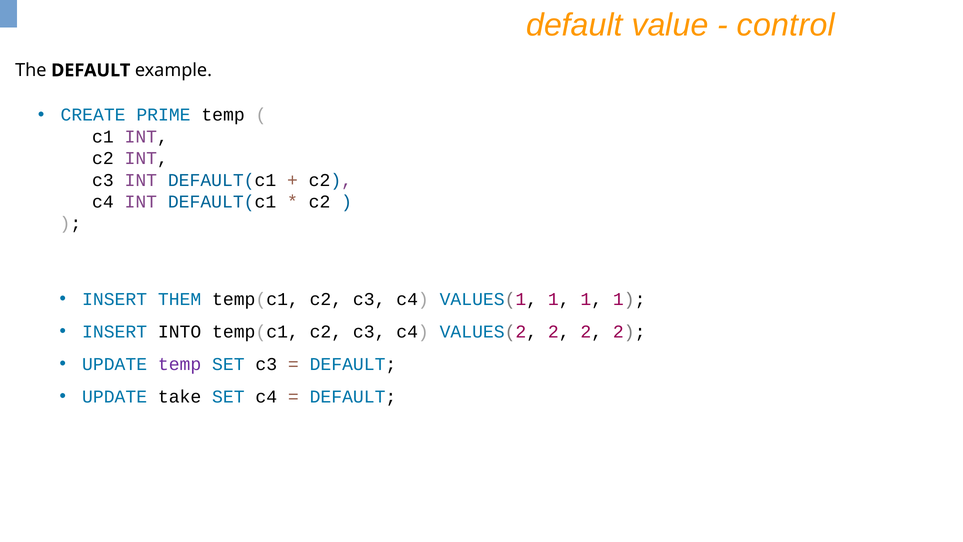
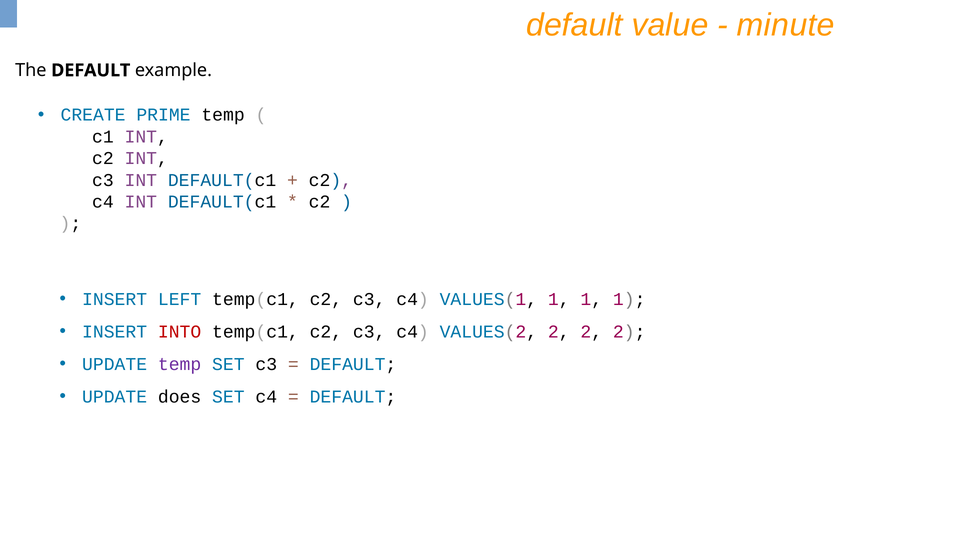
control: control -> minute
THEM: THEM -> LEFT
INTO colour: black -> red
take: take -> does
